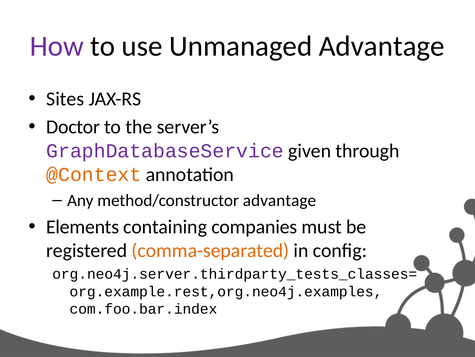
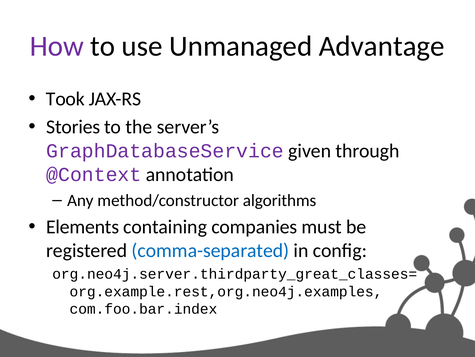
Sites: Sites -> Took
Doctor: Doctor -> Stories
@Context colour: orange -> purple
method/constructor advantage: advantage -> algorithms
comma-separated colour: orange -> blue
org.neo4j.server.thirdparty_tests_classes=: org.neo4j.server.thirdparty_tests_classes= -> org.neo4j.server.thirdparty_great_classes=
